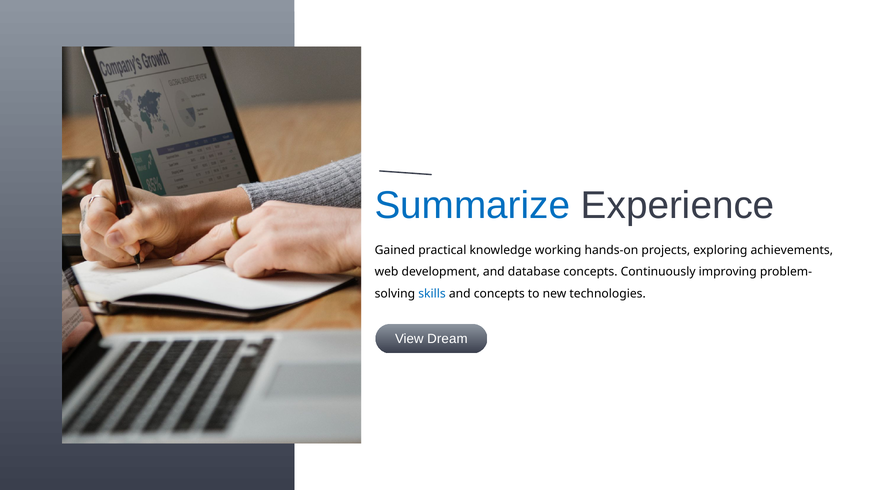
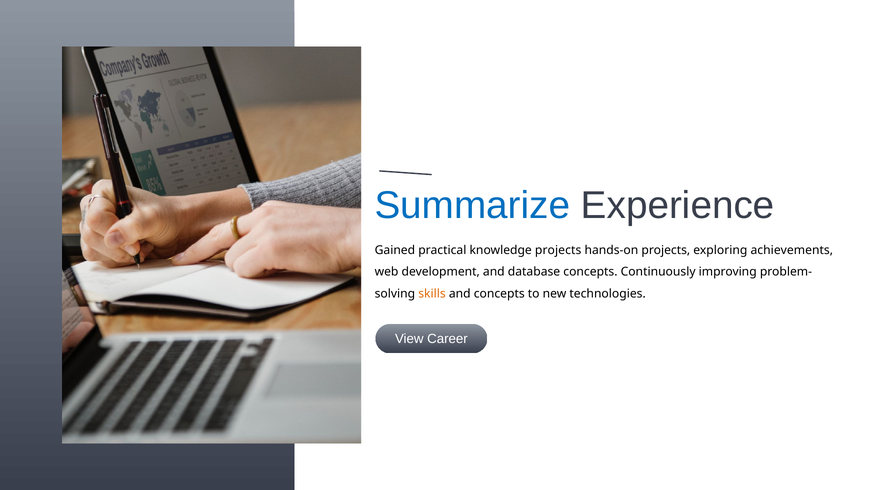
knowledge working: working -> projects
skills colour: blue -> orange
Dream: Dream -> Career
